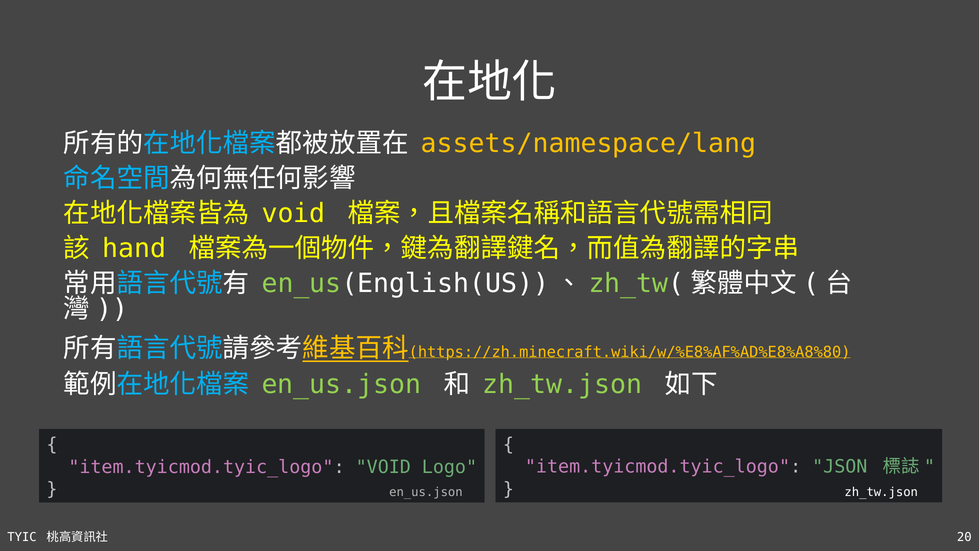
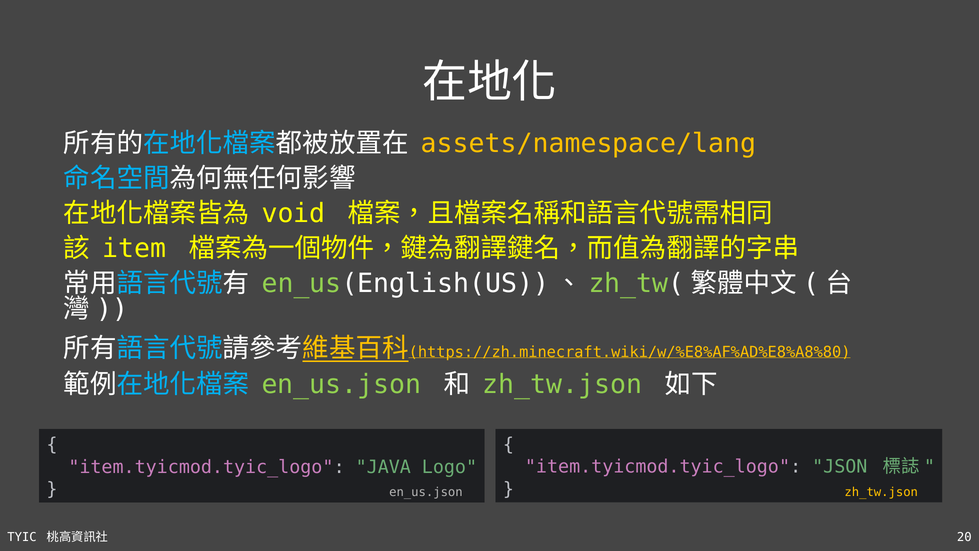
hand: hand -> item
item.tyicmod.tyic_logo VOID: VOID -> JAVA
zh_tw.json at (881, 492) colour: white -> yellow
